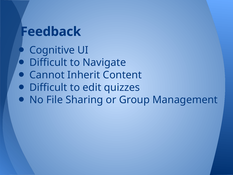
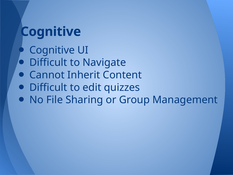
Feedback at (51, 32): Feedback -> Cognitive
